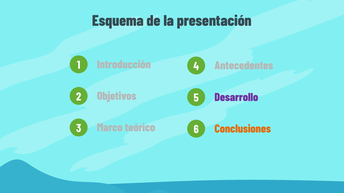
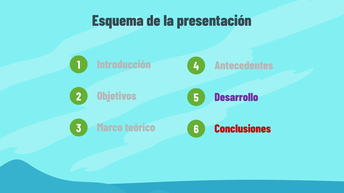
Conclusiones colour: orange -> red
